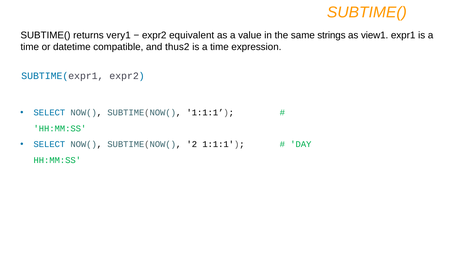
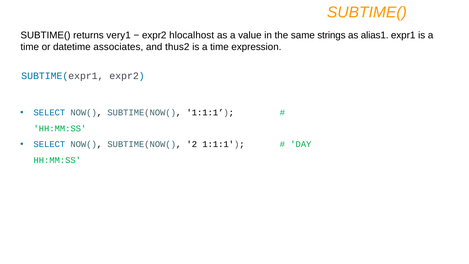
equivalent: equivalent -> hlocalhost
view1: view1 -> alias1
compatible: compatible -> associates
